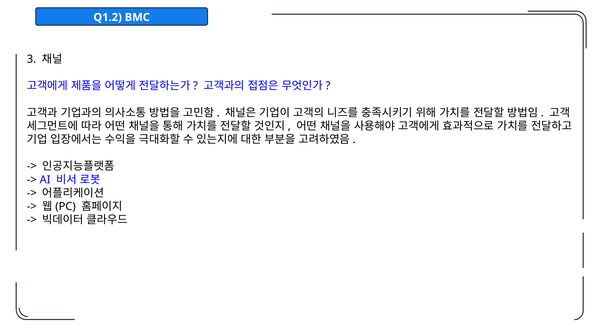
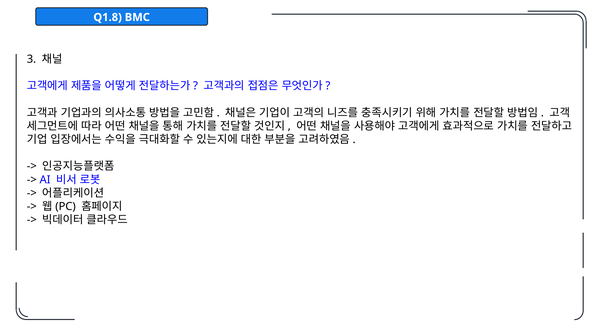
Q1.2: Q1.2 -> Q1.8
